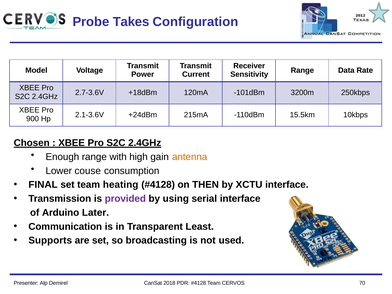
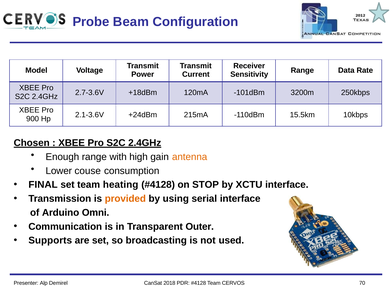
Takes: Takes -> Beam
THEN: THEN -> STOP
provided colour: purple -> orange
Later: Later -> Omni
Least: Least -> Outer
